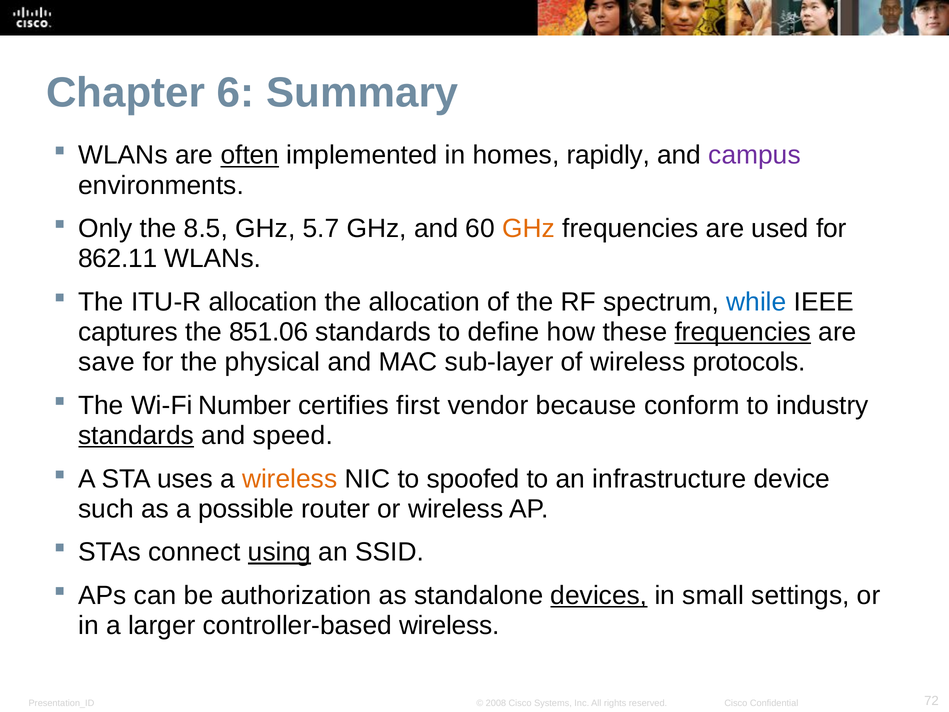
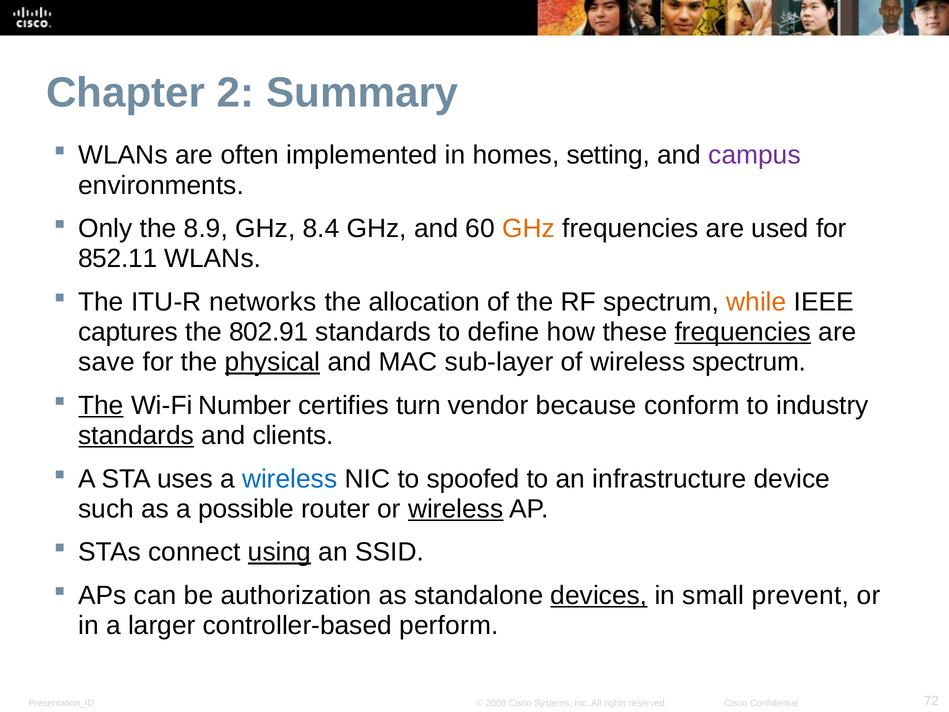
6: 6 -> 2
often underline: present -> none
rapidly: rapidly -> setting
8.5: 8.5 -> 8.9
5.7: 5.7 -> 8.4
862.11: 862.11 -> 852.11
ITU-R allocation: allocation -> networks
while colour: blue -> orange
851.06: 851.06 -> 802.91
physical underline: none -> present
wireless protocols: protocols -> spectrum
The at (101, 405) underline: none -> present
first: first -> turn
speed: speed -> clients
wireless at (290, 479) colour: orange -> blue
wireless at (456, 509) underline: none -> present
settings: settings -> prevent
controller-based wireless: wireless -> perform
